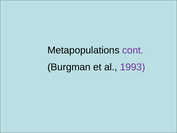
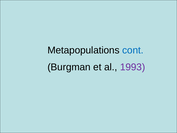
cont colour: purple -> blue
